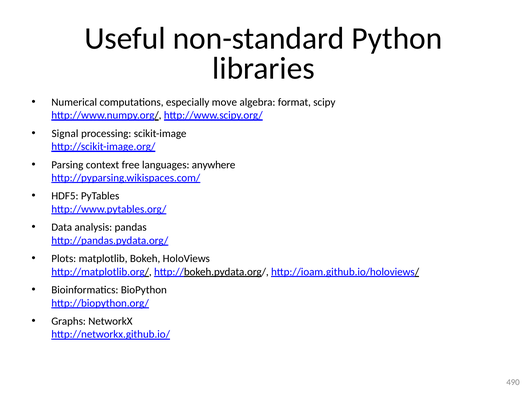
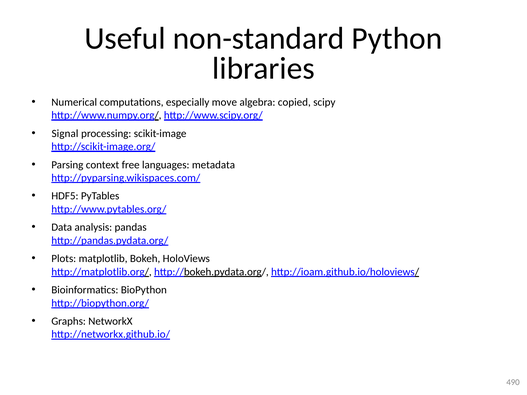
format: format -> copied
anywhere: anywhere -> metadata
